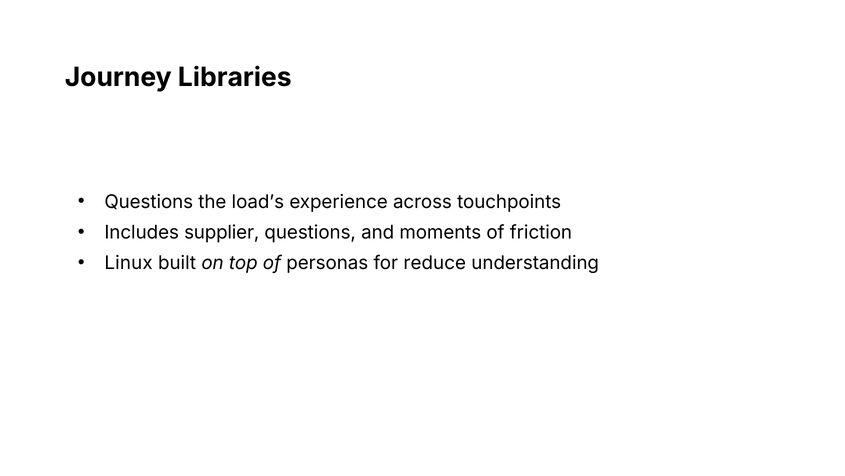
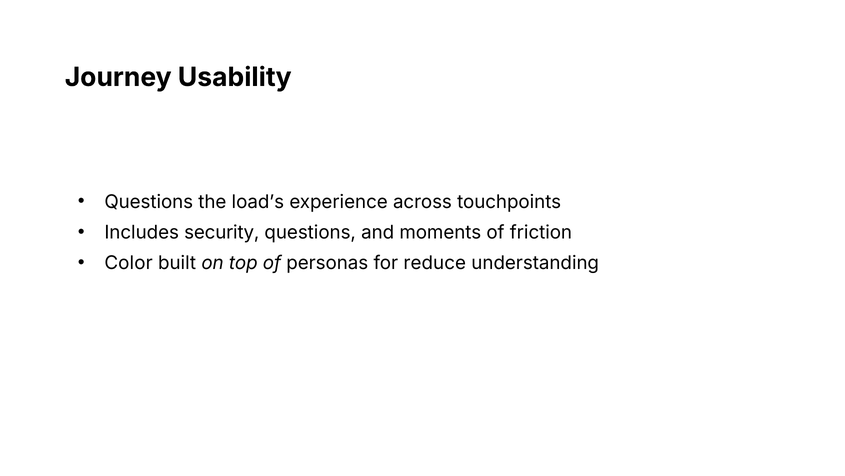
Libraries: Libraries -> Usability
supplier: supplier -> security
Linux: Linux -> Color
